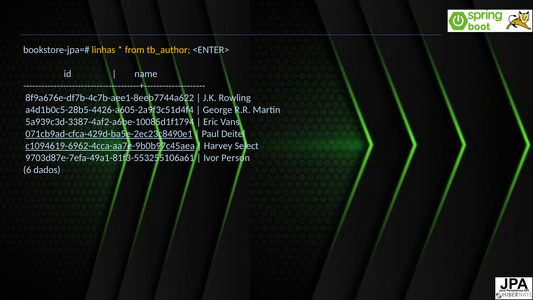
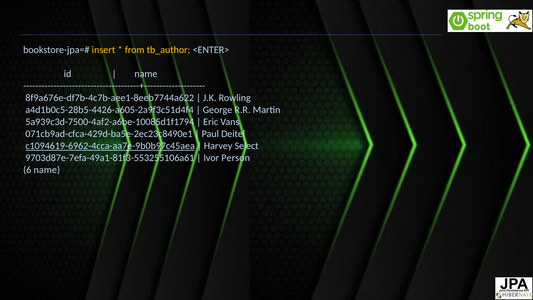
linhas: linhas -> insert
5a939c3d-3387-4af2-a6be-10085d1f1794: 5a939c3d-3387-4af2-a6be-10085d1f1794 -> 5a939c3d-7500-4af2-a6be-10085d1f1794
071cb9ad-cfca-429d-ba5e-2ec23c8490e1 underline: present -> none
6 dados: dados -> name
